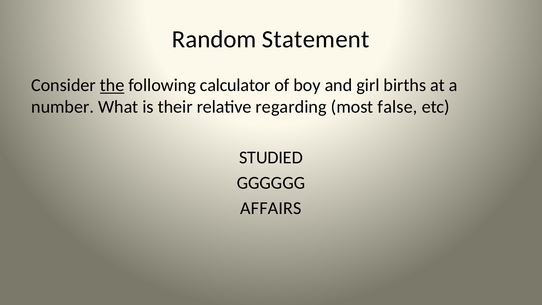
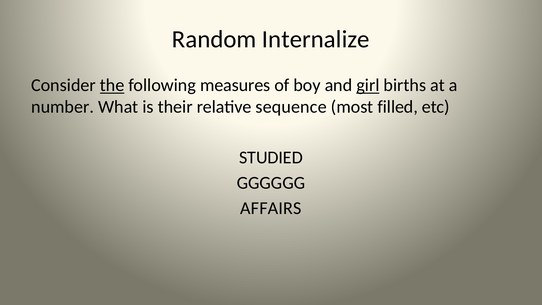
Statement: Statement -> Internalize
calculator: calculator -> measures
girl underline: none -> present
regarding: regarding -> sequence
false: false -> filled
